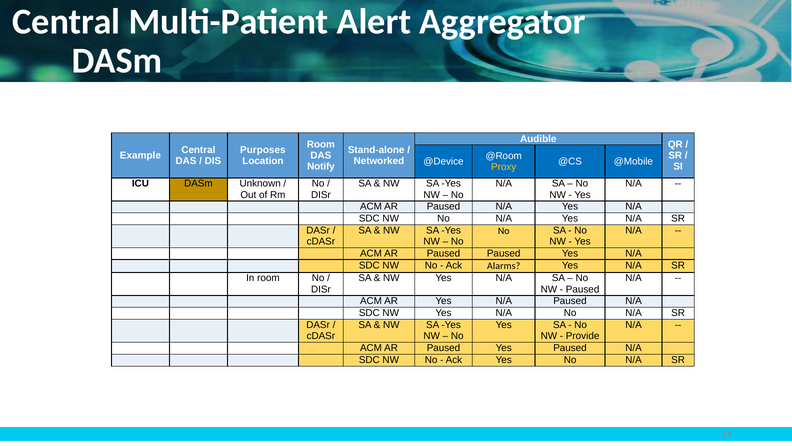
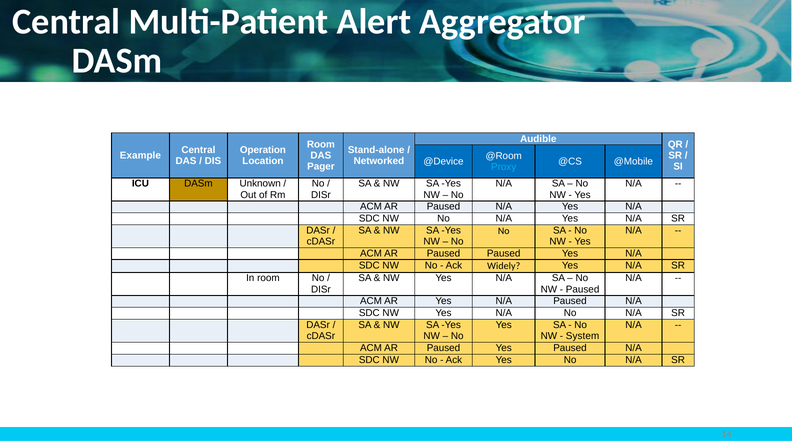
Purposes: Purposes -> Operation
Notify: Notify -> Pager
Proxy colour: yellow -> light blue
Alarms: Alarms -> Widely
Provide: Provide -> System
